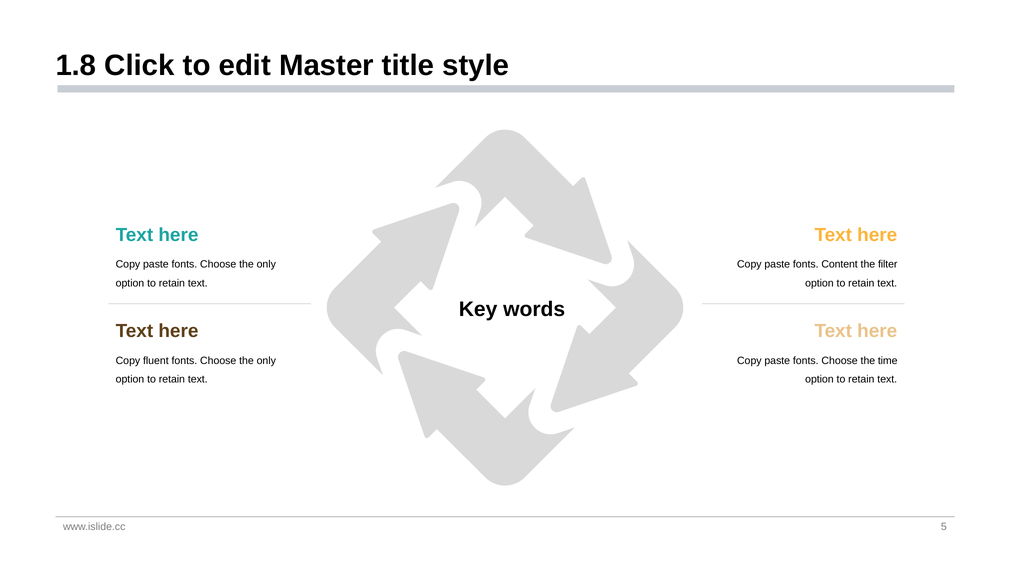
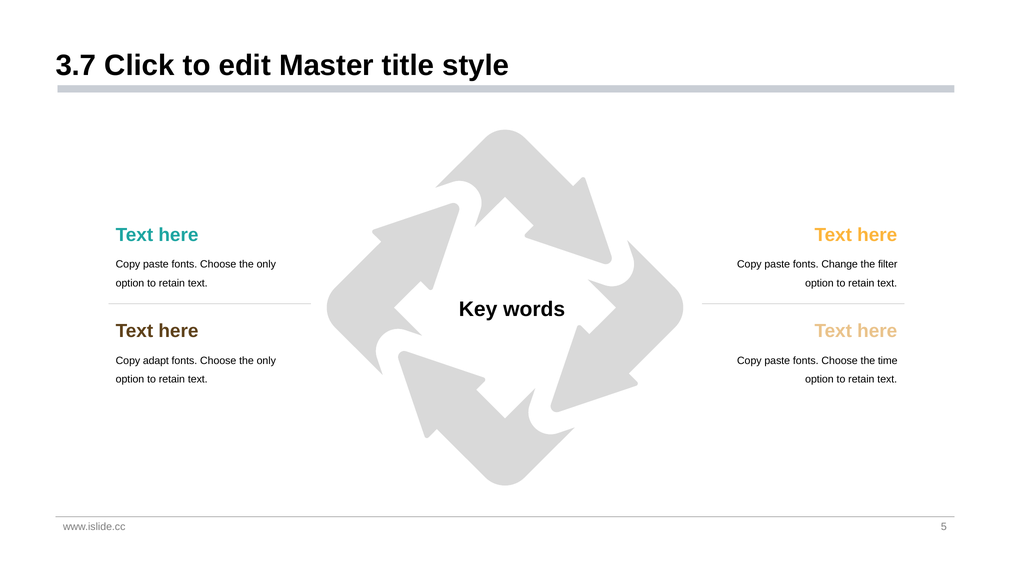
1.8: 1.8 -> 3.7
Content: Content -> Change
fluent: fluent -> adapt
